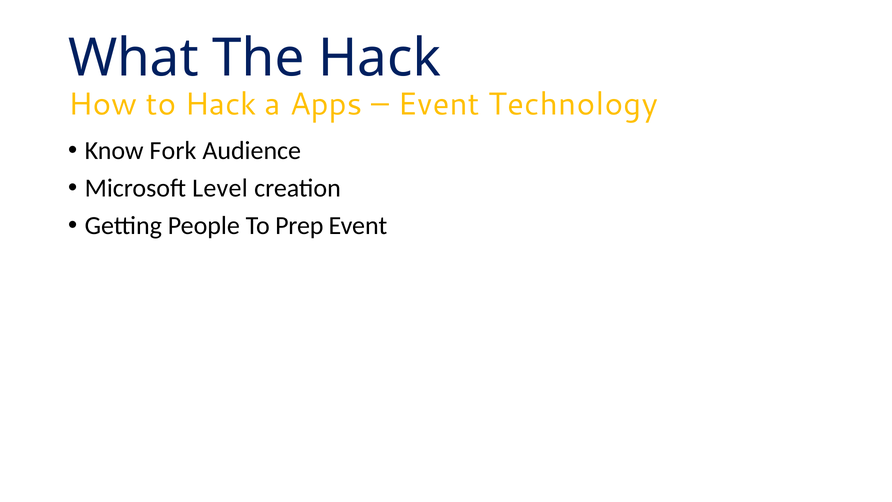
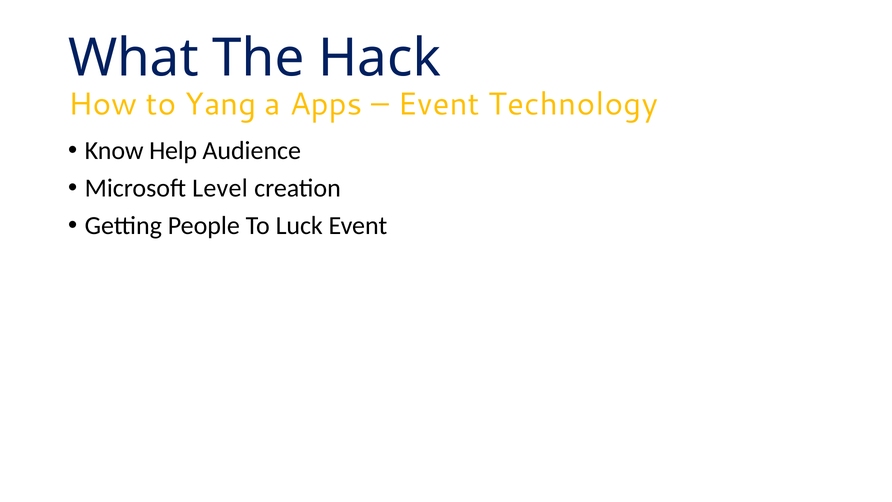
to Hack: Hack -> Yang
Fork: Fork -> Help
Prep: Prep -> Luck
